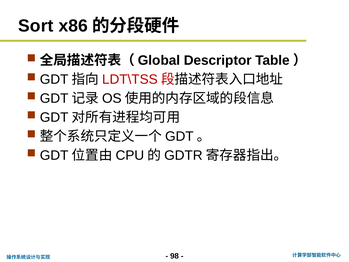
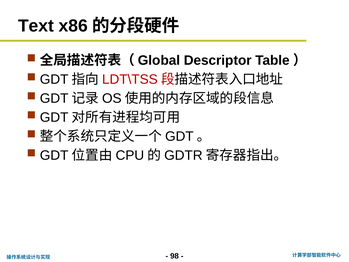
Sort: Sort -> Text
